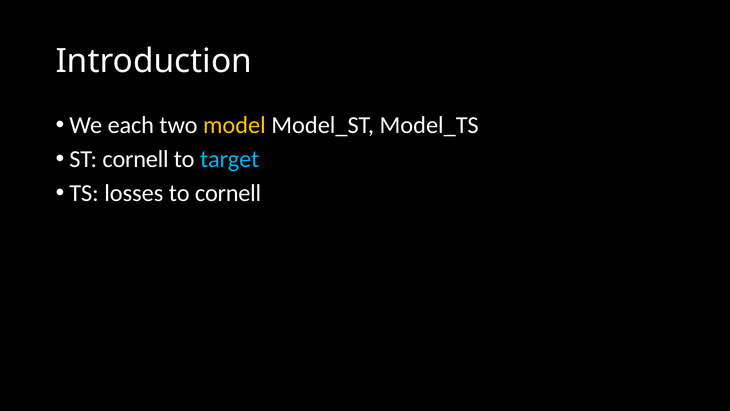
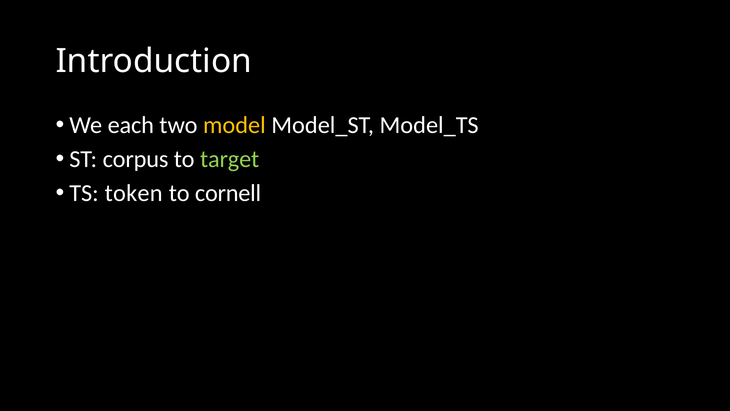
ST cornell: cornell -> corpus
target colour: light blue -> light green
losses: losses -> token
